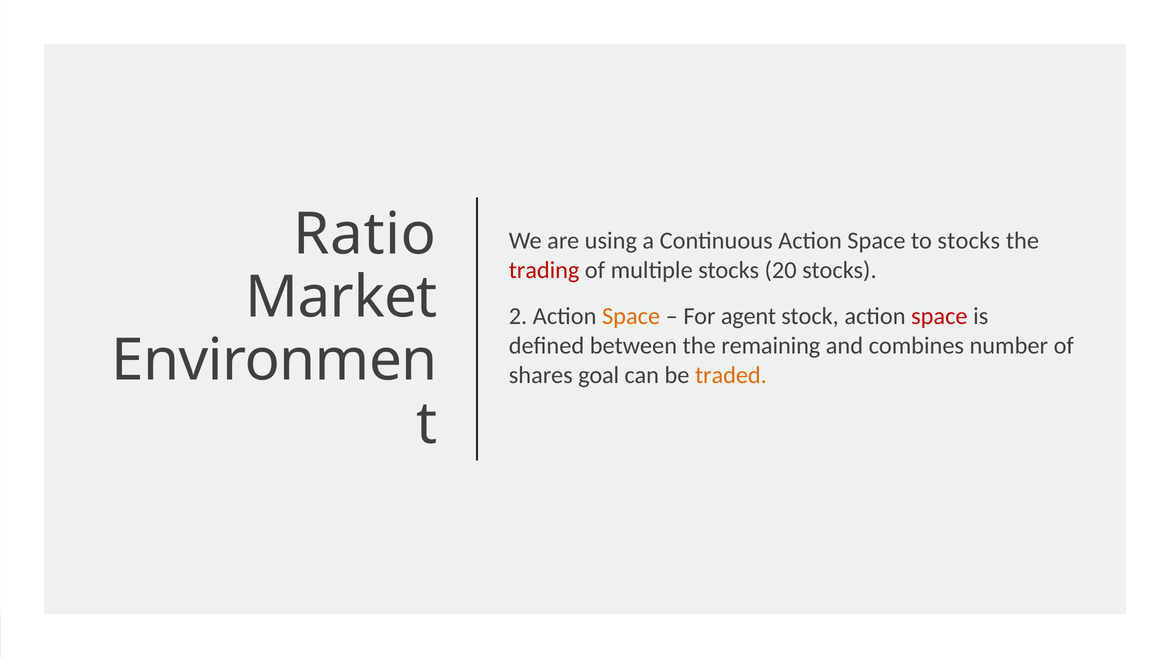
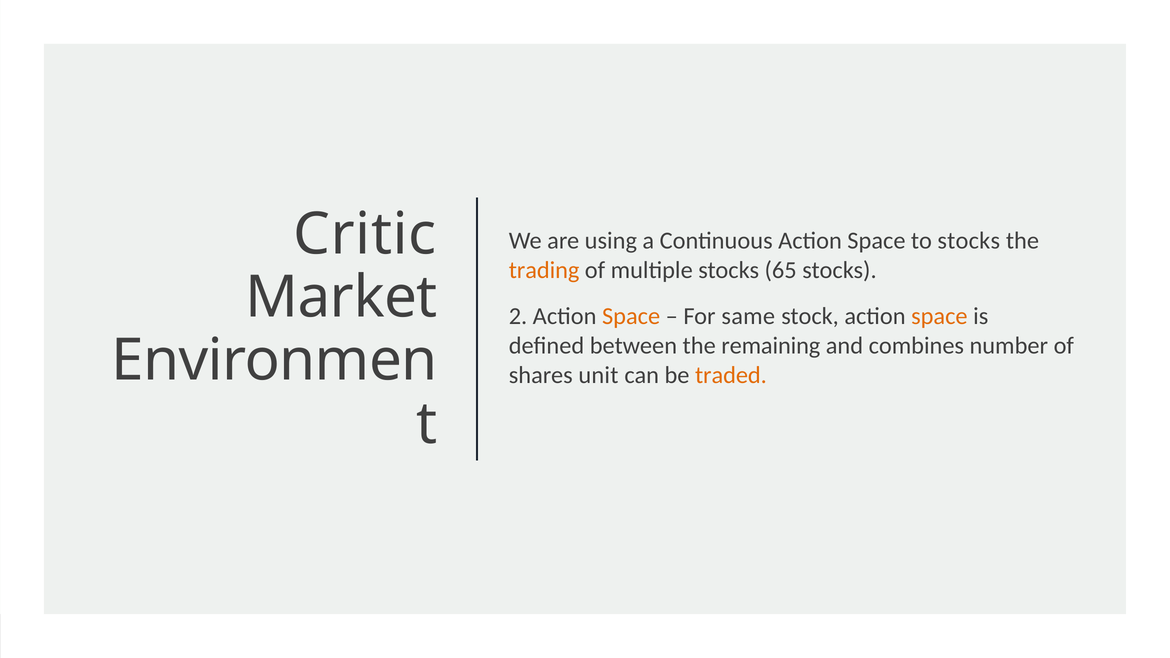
Ratio: Ratio -> Critic
trading colour: red -> orange
20: 20 -> 65
agent: agent -> same
space at (939, 316) colour: red -> orange
goal: goal -> unit
